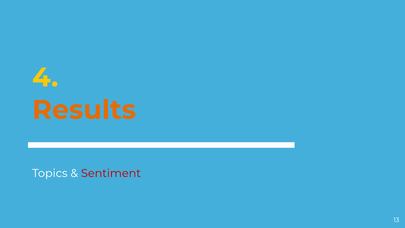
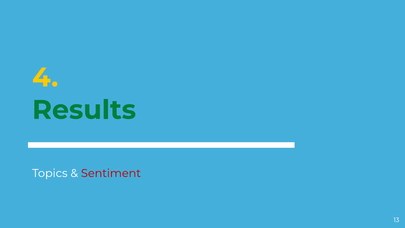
Results colour: orange -> green
